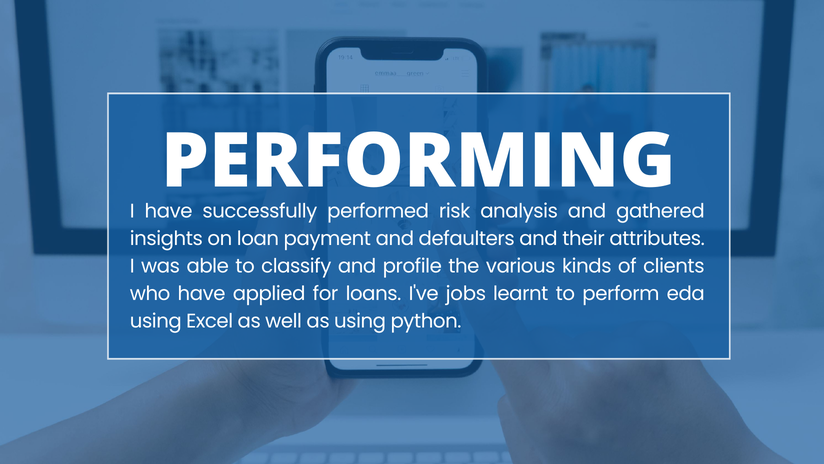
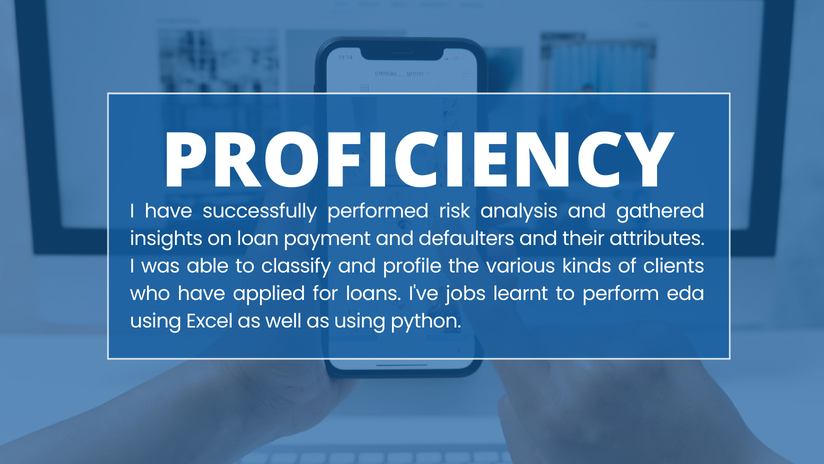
PERFORMING: PERFORMING -> PROFICIENCY
